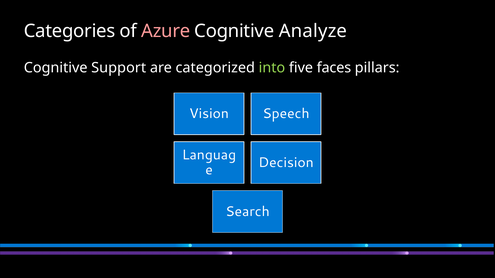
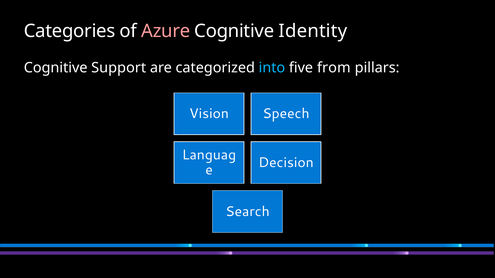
Analyze: Analyze -> Identity
into colour: light green -> light blue
faces: faces -> from
